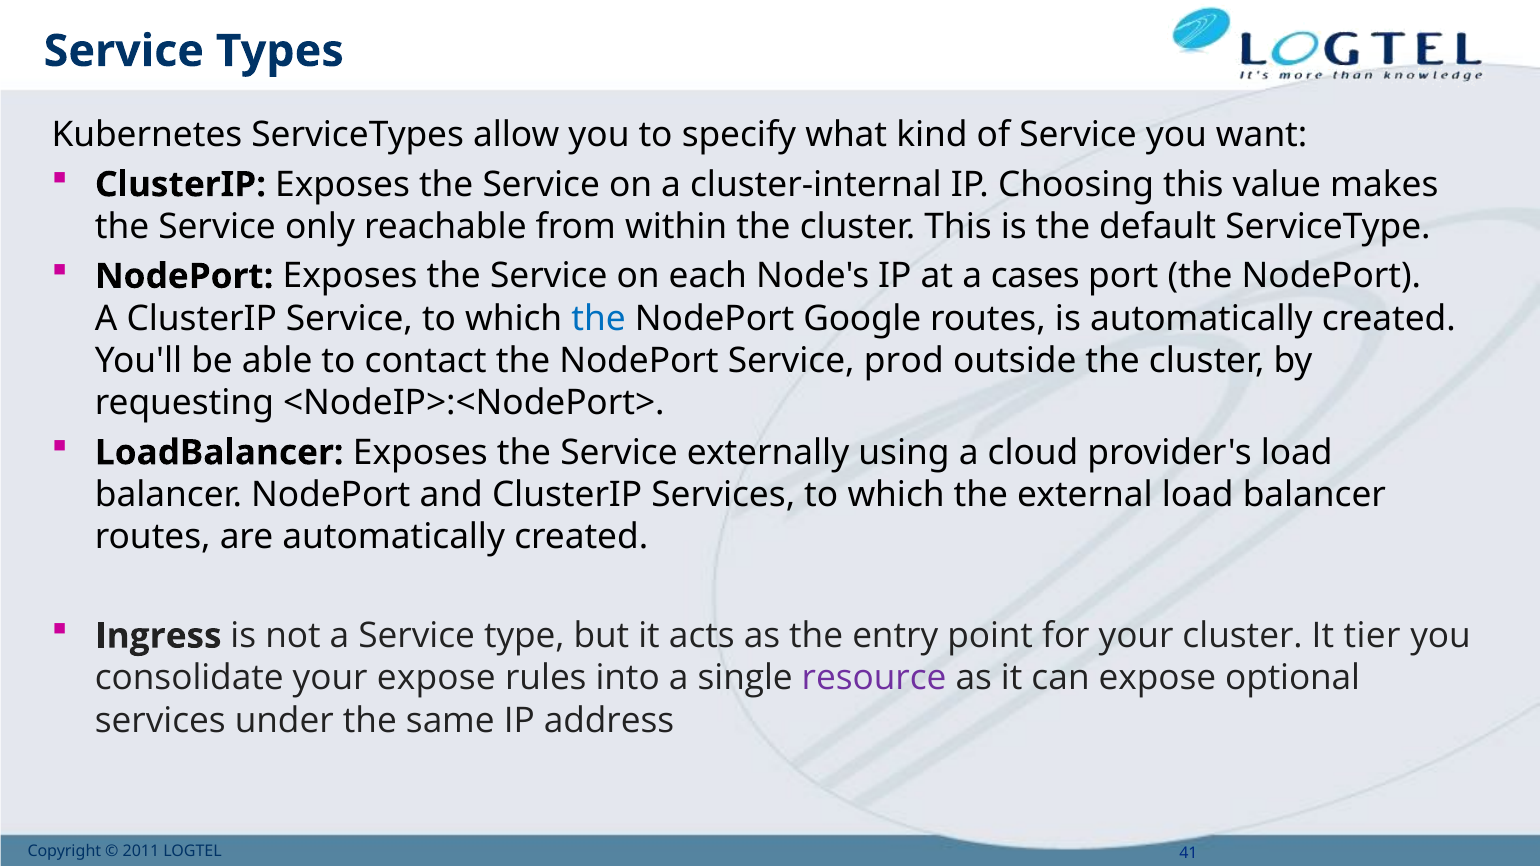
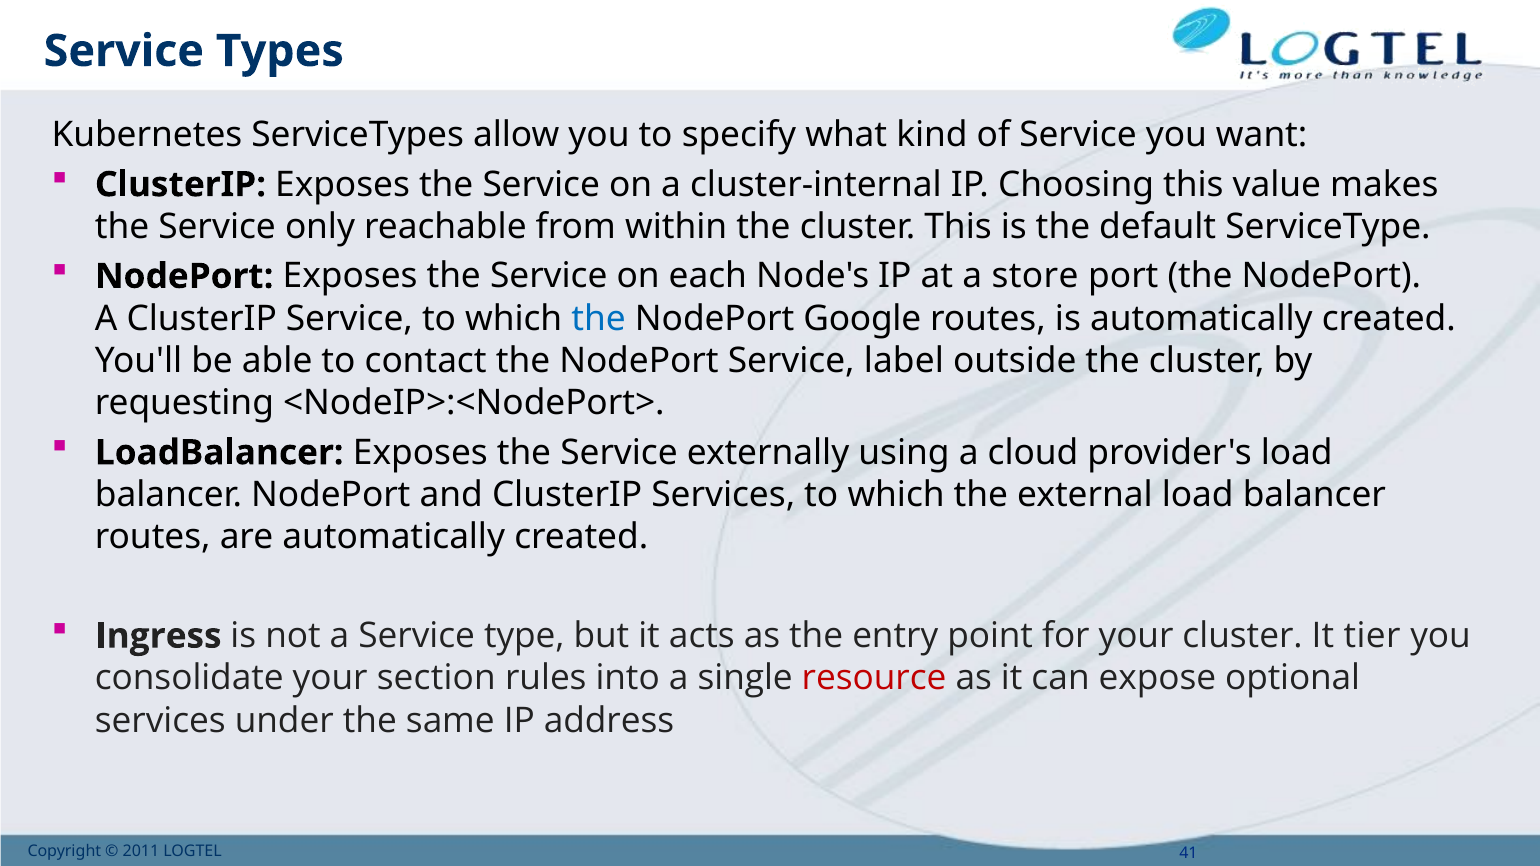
cases: cases -> store
prod: prod -> label
your expose: expose -> section
resource colour: purple -> red
